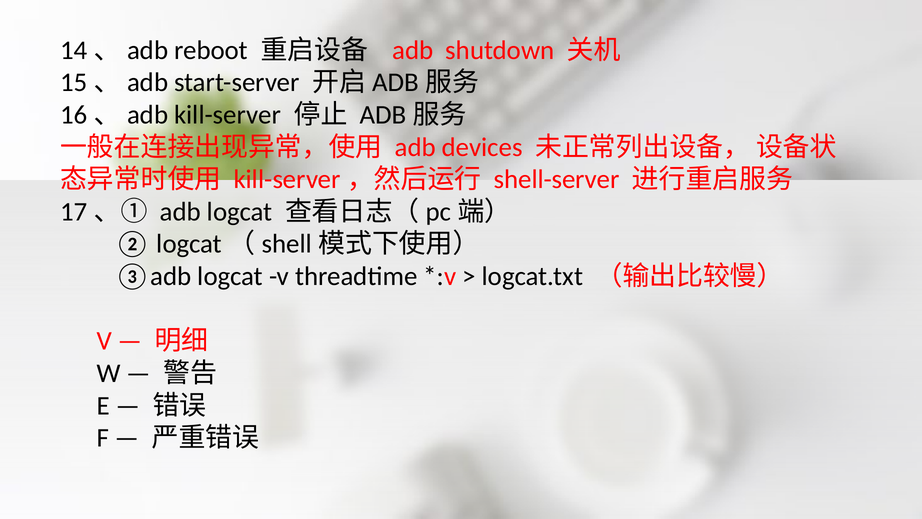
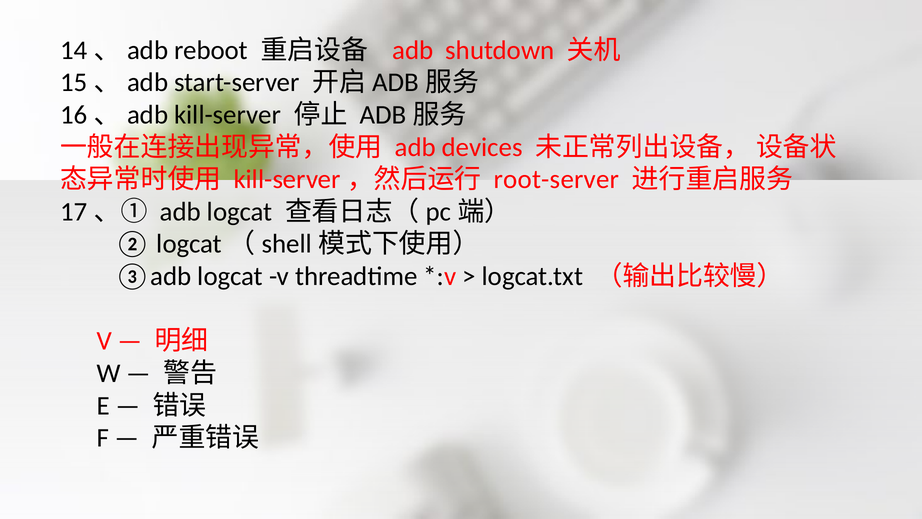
shell-server: shell-server -> root-server
